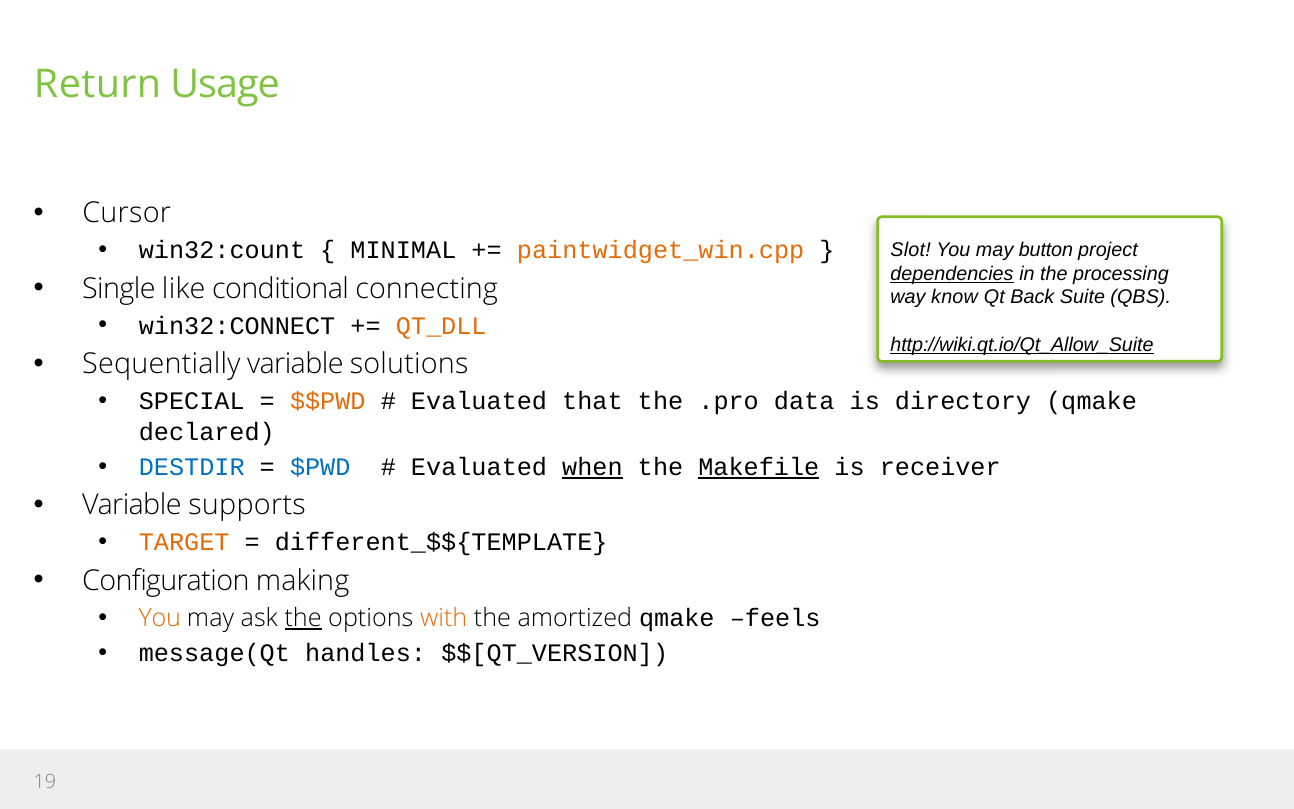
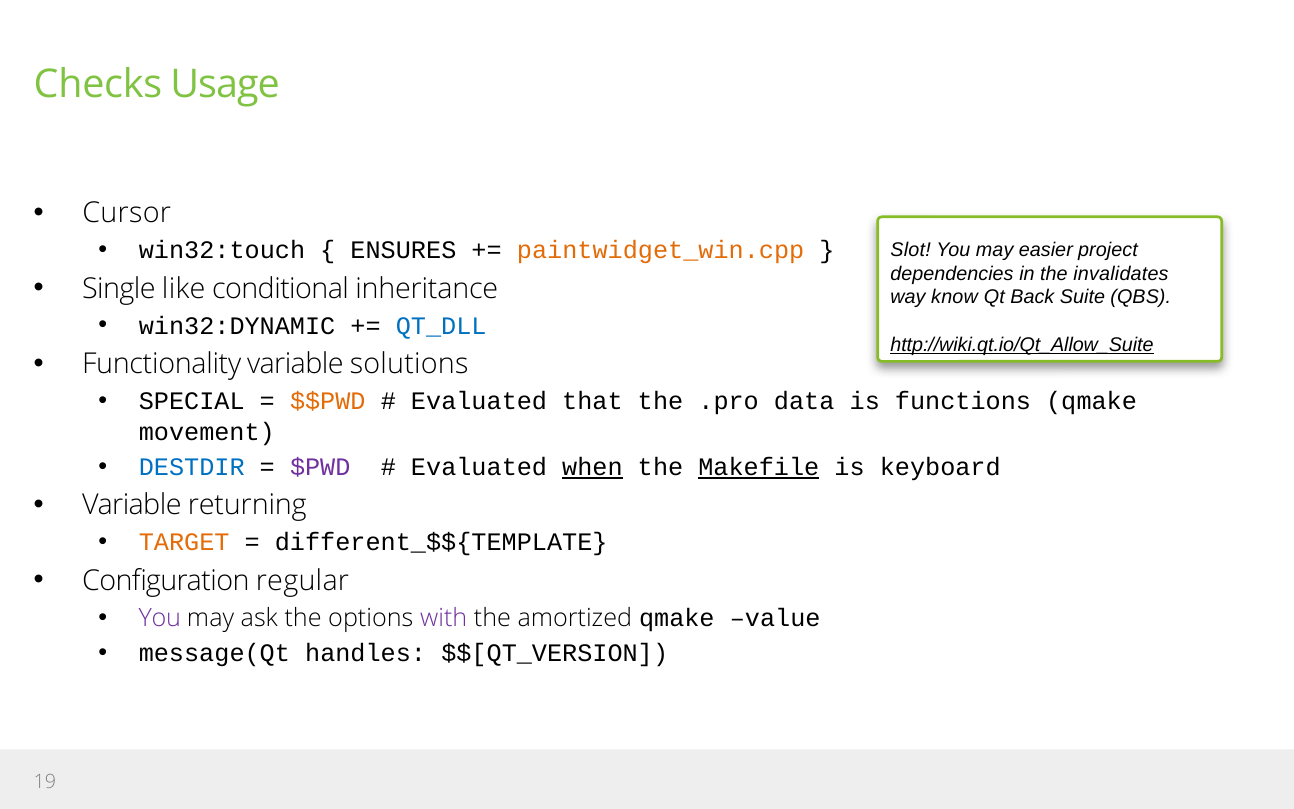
Return: Return -> Checks
win32:count: win32:count -> win32:touch
MINIMAL: MINIMAL -> ENSURES
button: button -> easier
dependencies underline: present -> none
processing: processing -> invalidates
connecting: connecting -> inheritance
win32:CONNECT: win32:CONNECT -> win32:DYNAMIC
QT_DLL colour: orange -> blue
Sequentially: Sequentially -> Functionality
directory: directory -> functions
declared: declared -> movement
$PWD colour: blue -> purple
receiver: receiver -> keyboard
supports: supports -> returning
making: making -> regular
You at (160, 618) colour: orange -> purple
the at (303, 618) underline: present -> none
with colour: orange -> purple
feels: feels -> value
